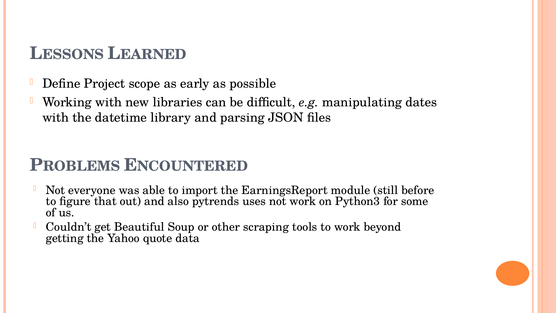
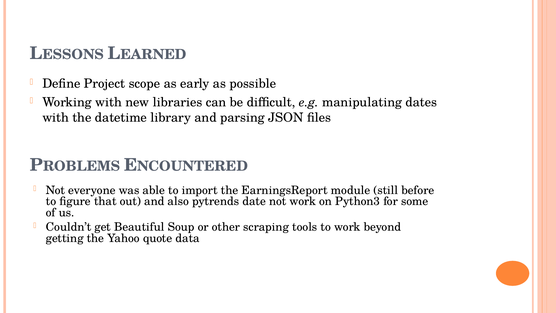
uses: uses -> date
